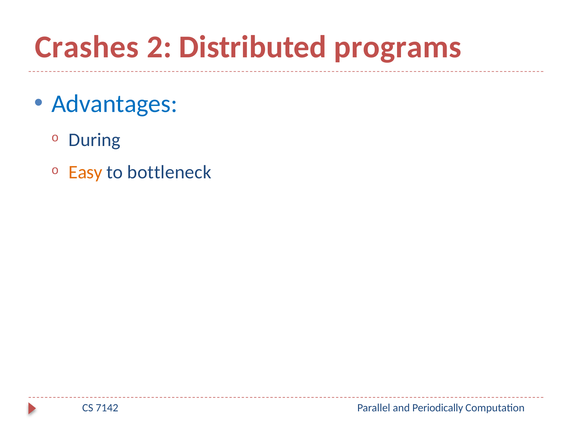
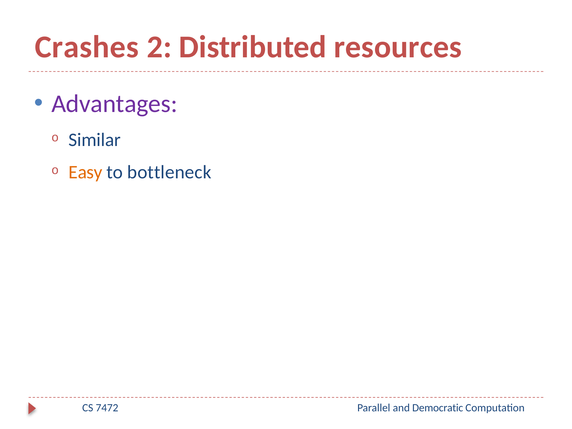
programs: programs -> resources
Advantages colour: blue -> purple
During: During -> Similar
7142: 7142 -> 7472
Periodically: Periodically -> Democratic
